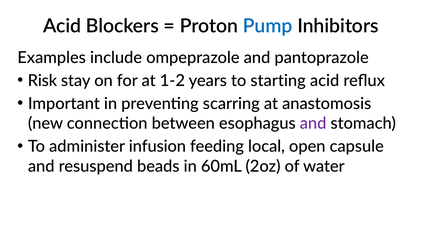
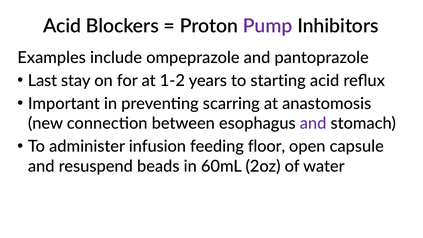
Pump colour: blue -> purple
Risk: Risk -> Last
local: local -> floor
